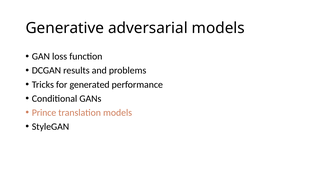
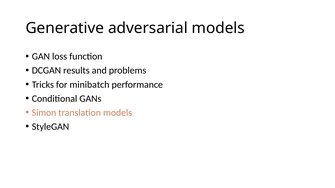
generated: generated -> minibatch
Prince: Prince -> Simon
